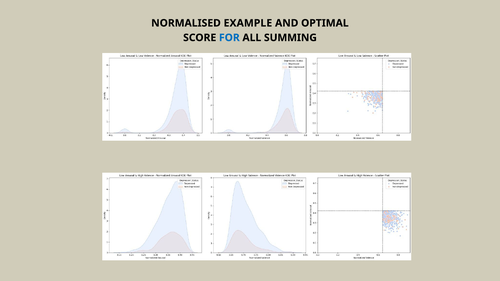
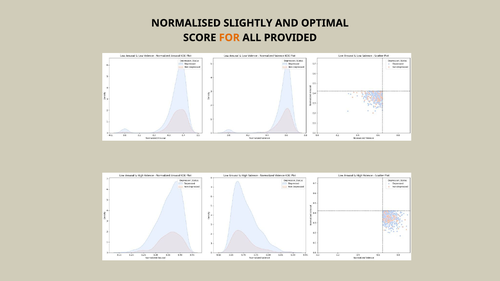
EXAMPLE: EXAMPLE -> SLIGHTLY
FOR colour: blue -> orange
SUMMING: SUMMING -> PROVIDED
